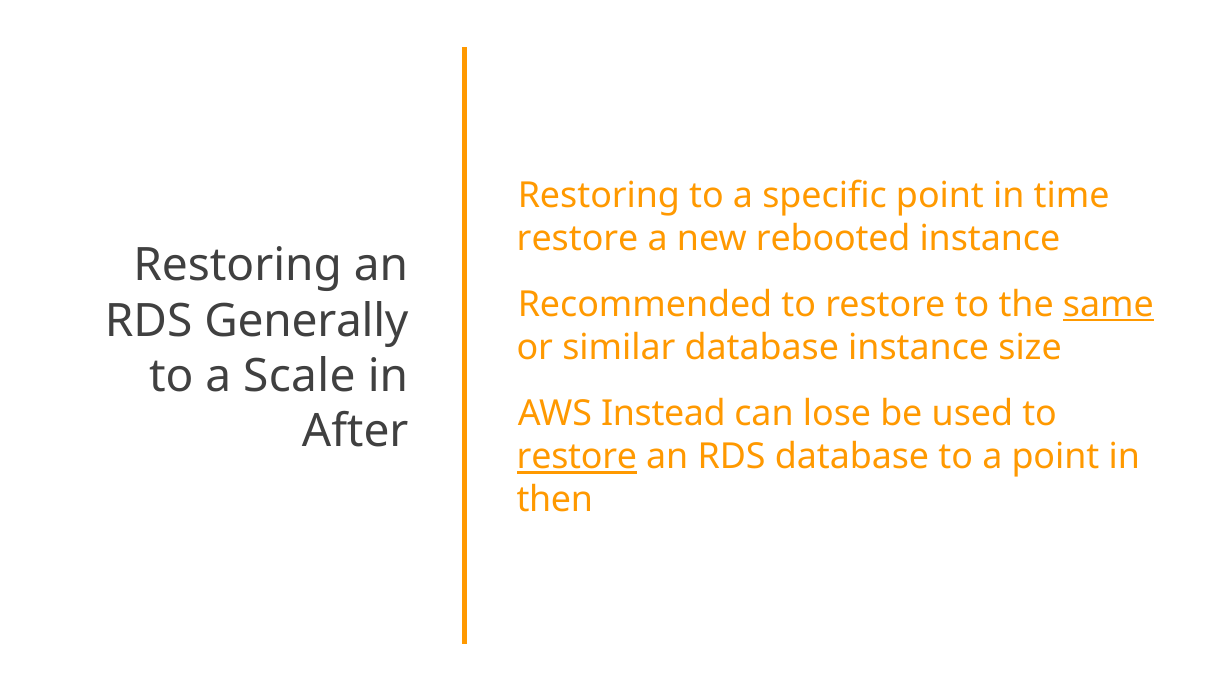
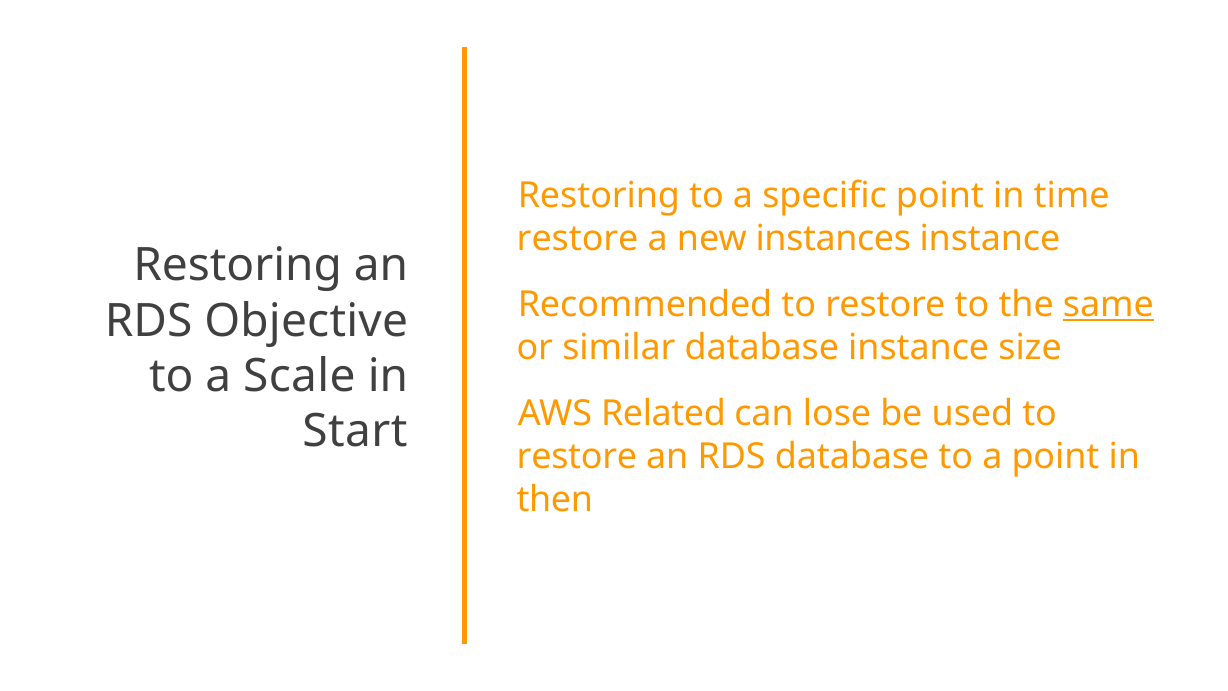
rebooted: rebooted -> instances
Generally: Generally -> Objective
Instead: Instead -> Related
After: After -> Start
restore at (577, 457) underline: present -> none
